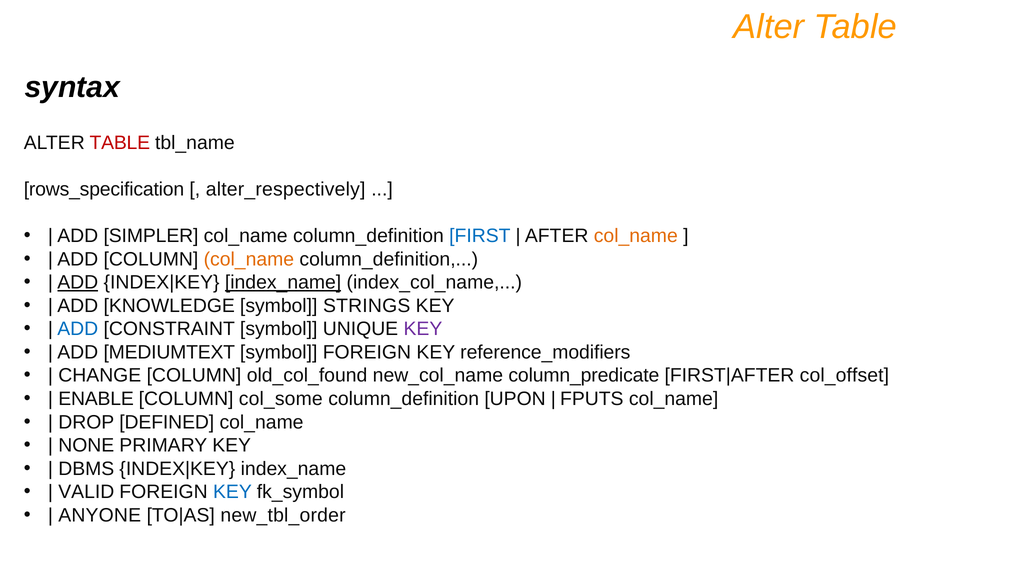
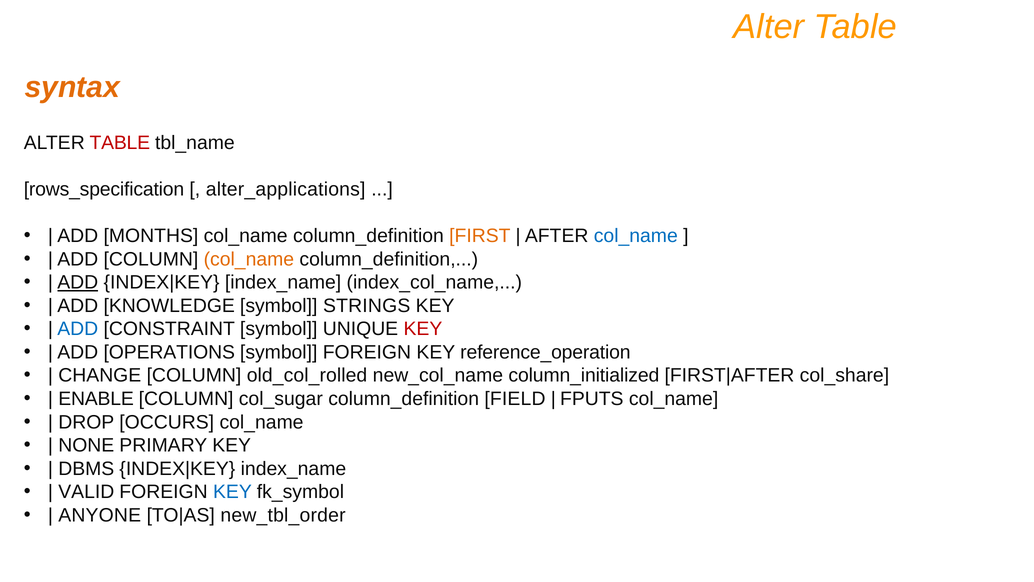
syntax colour: black -> orange
alter_respectively: alter_respectively -> alter_applications
SIMPLER: SIMPLER -> MONTHS
FIRST colour: blue -> orange
col_name at (636, 236) colour: orange -> blue
index_name at (283, 282) underline: present -> none
KEY at (423, 329) colour: purple -> red
MEDIUMTEXT: MEDIUMTEXT -> OPERATIONS
reference_modifiers: reference_modifiers -> reference_operation
old_col_found: old_col_found -> old_col_rolled
column_predicate: column_predicate -> column_initialized
col_offset: col_offset -> col_share
col_some: col_some -> col_sugar
UPON: UPON -> FIELD
DEFINED: DEFINED -> OCCURS
